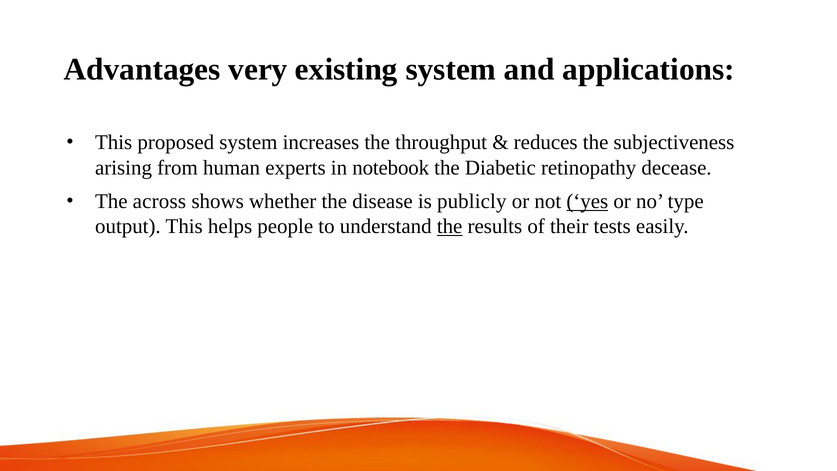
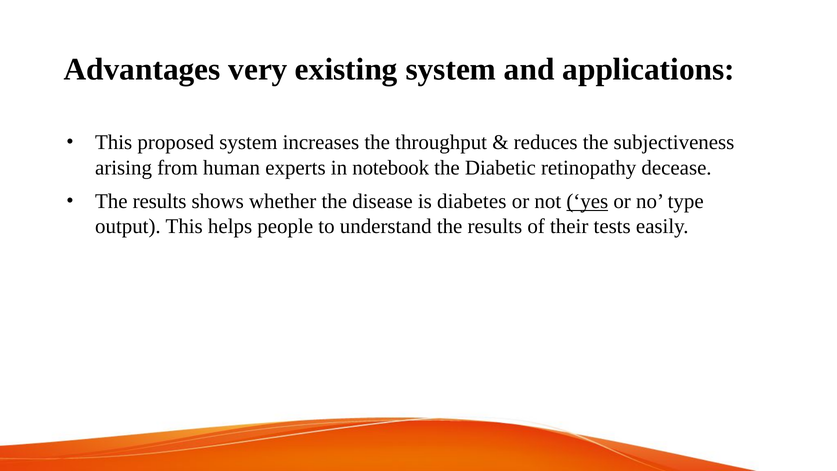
across at (159, 201): across -> results
publicly: publicly -> diabetes
the at (450, 226) underline: present -> none
